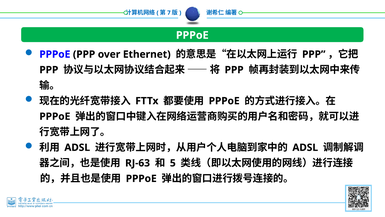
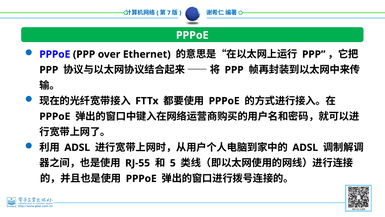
RJ-63: RJ-63 -> RJ-55
